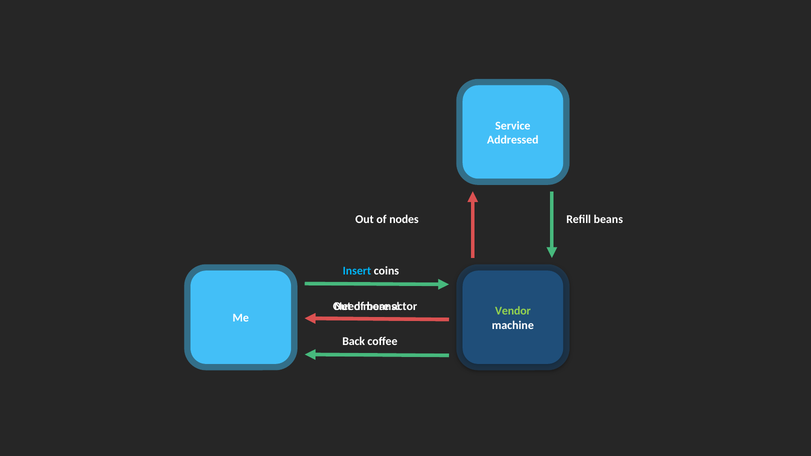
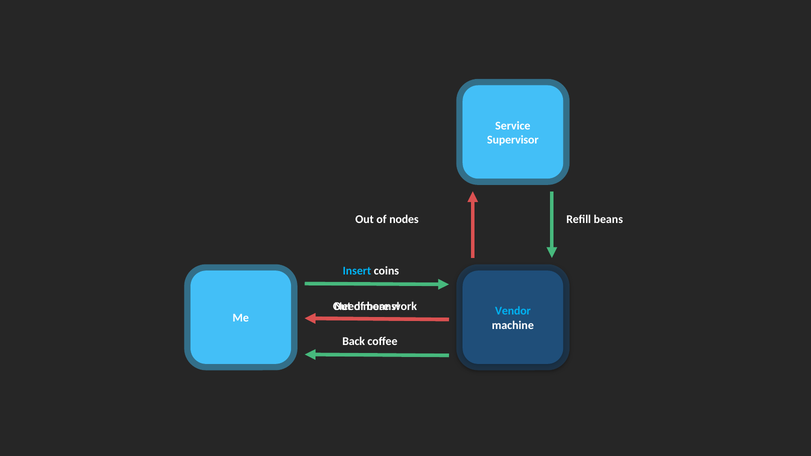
Addressed: Addressed -> Supervisor
actor: actor -> work
Vendor colour: light green -> light blue
